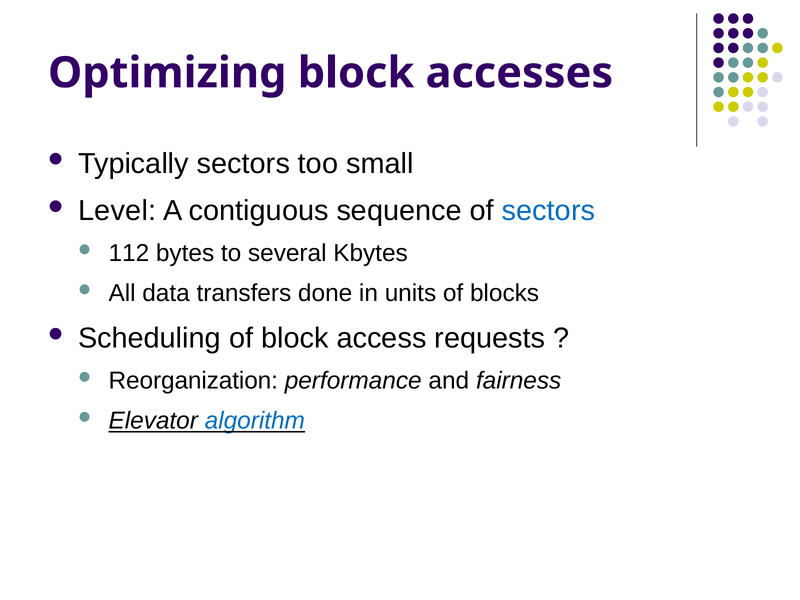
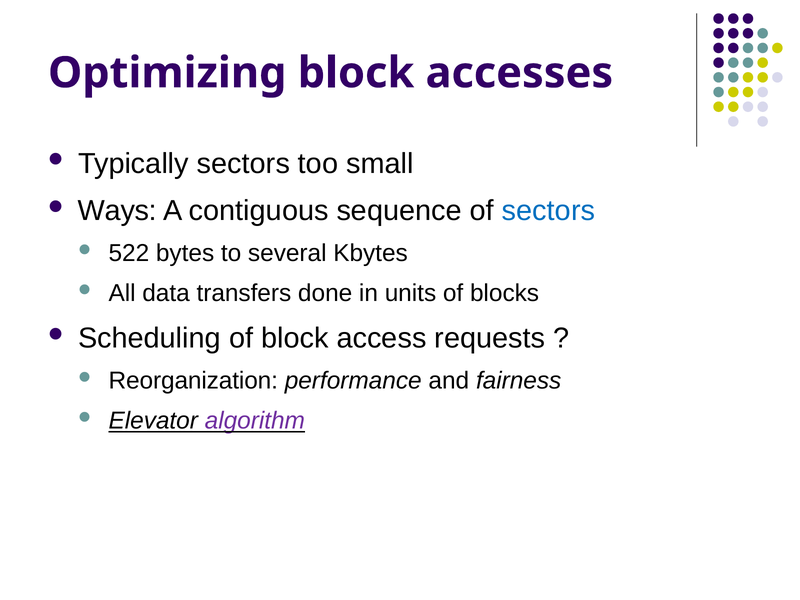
Level: Level -> Ways
112: 112 -> 522
algorithm colour: blue -> purple
